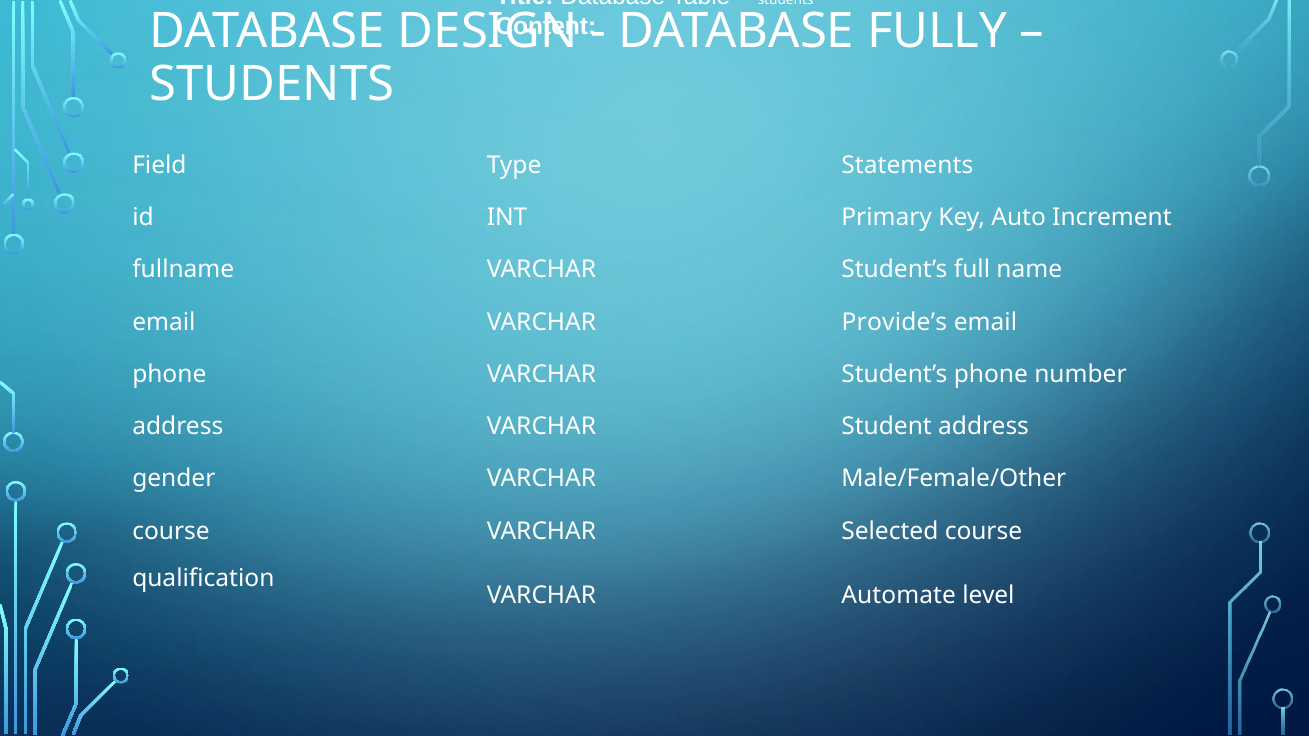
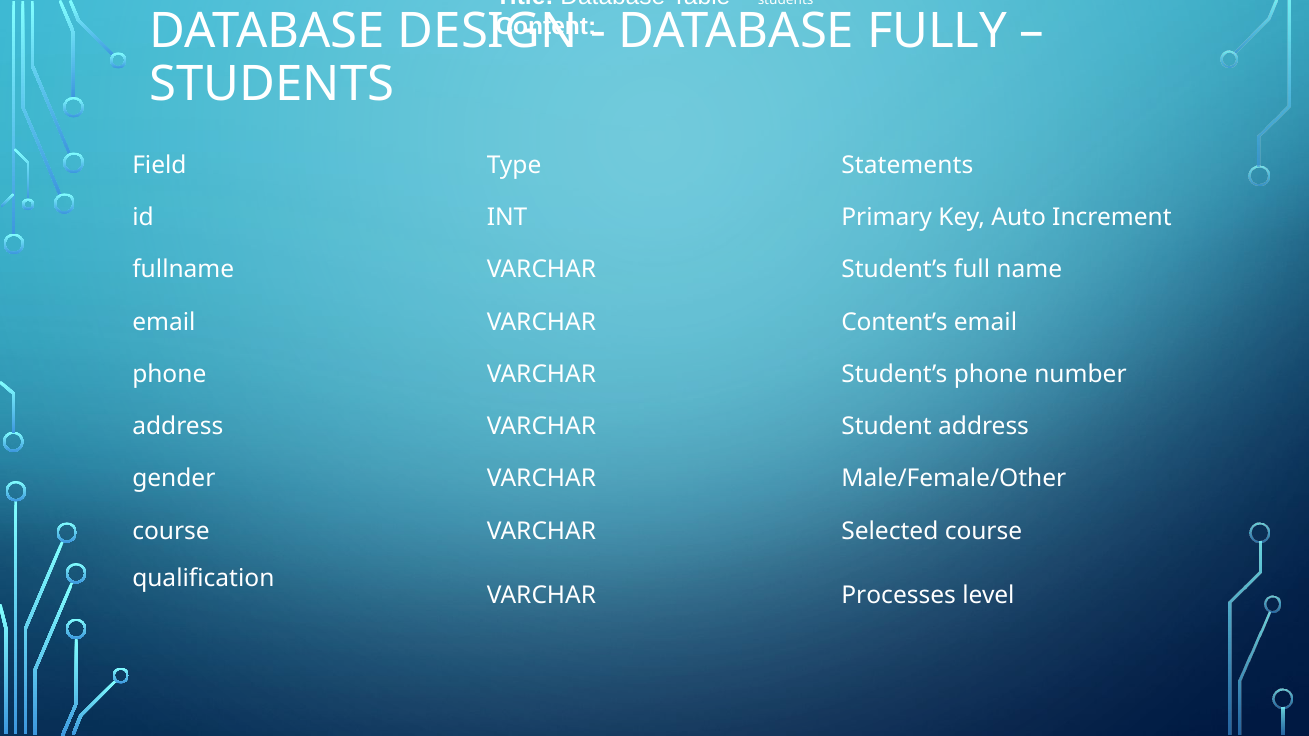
Provide’s: Provide’s -> Content’s
Automate: Automate -> Processes
